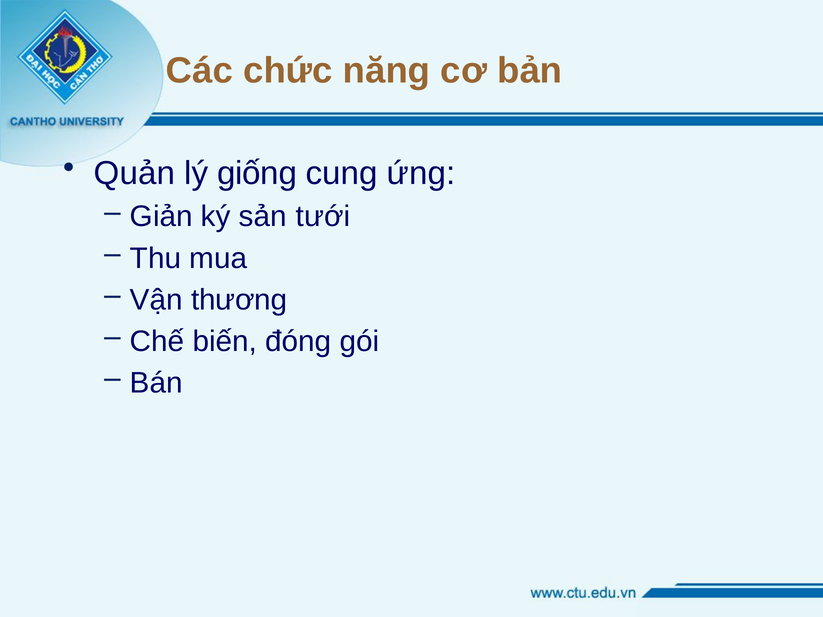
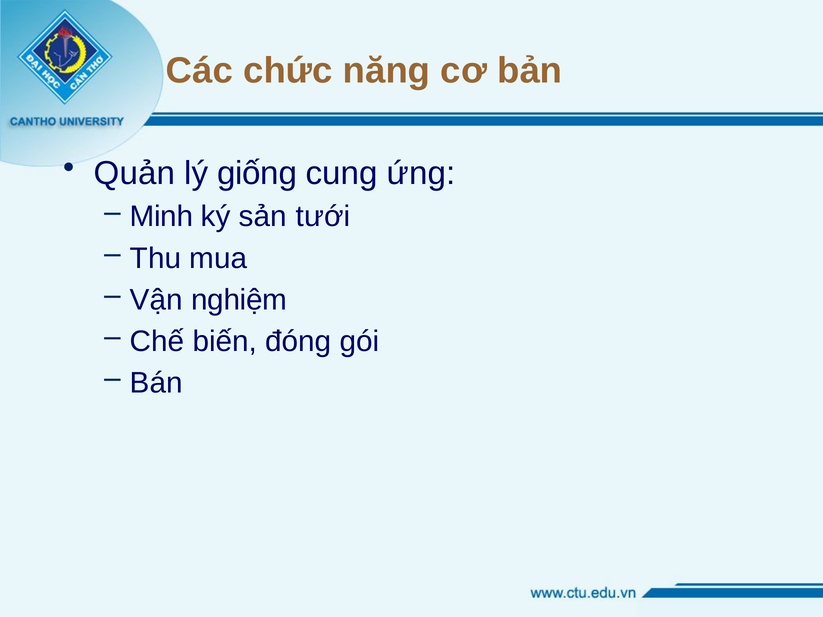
Giản: Giản -> Minh
thương: thương -> nghiệm
